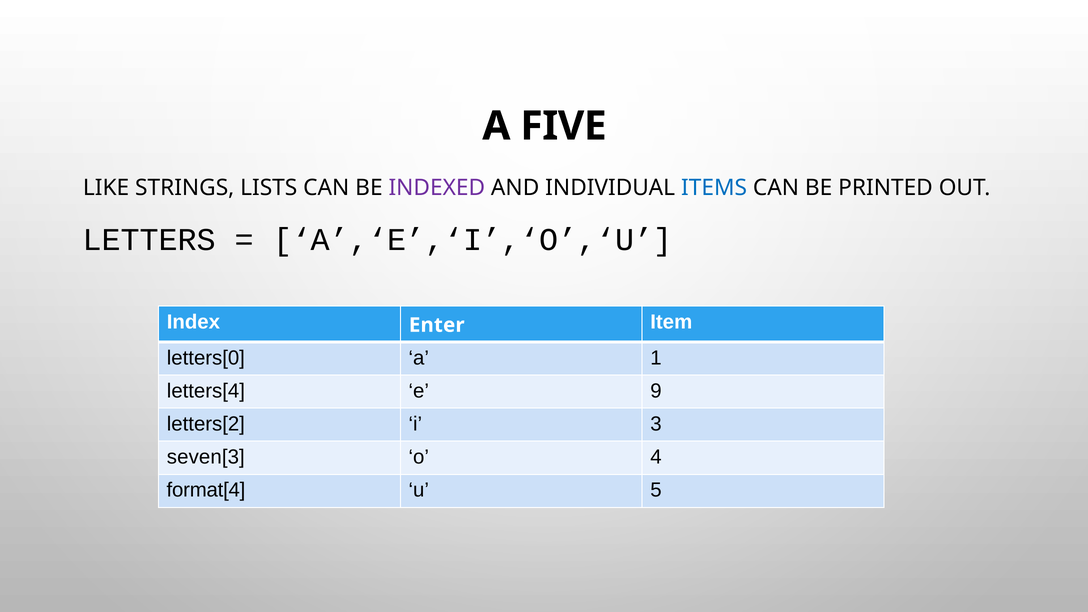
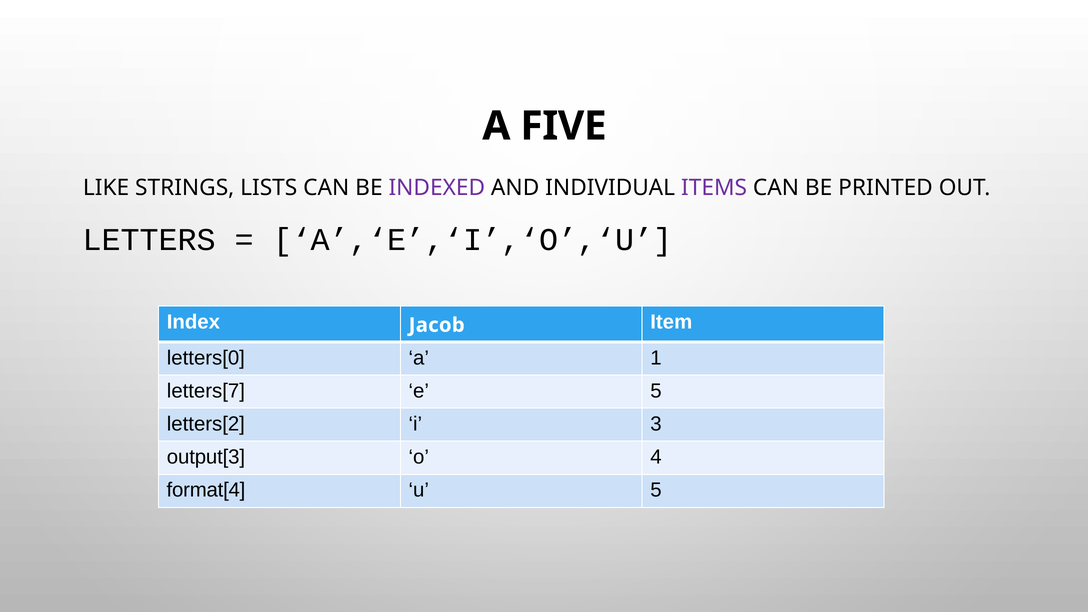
ITEMS colour: blue -> purple
Enter: Enter -> Jacob
letters[4: letters[4 -> letters[7
e 9: 9 -> 5
seven[3: seven[3 -> output[3
